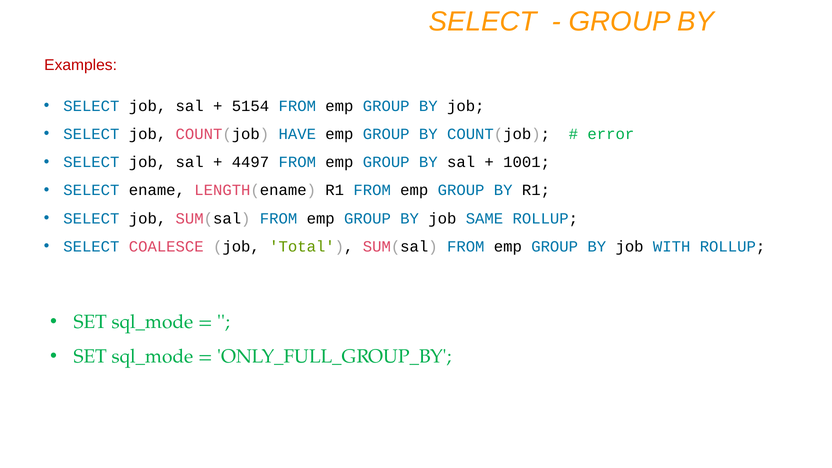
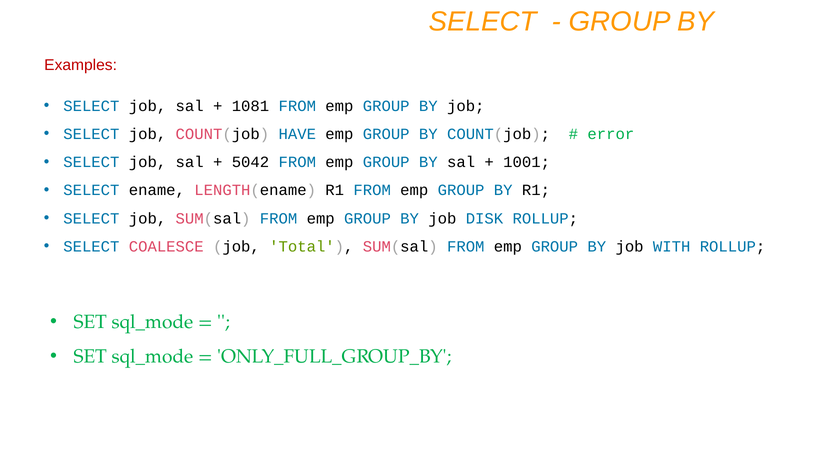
5154: 5154 -> 1081
4497: 4497 -> 5042
SAME: SAME -> DISK
